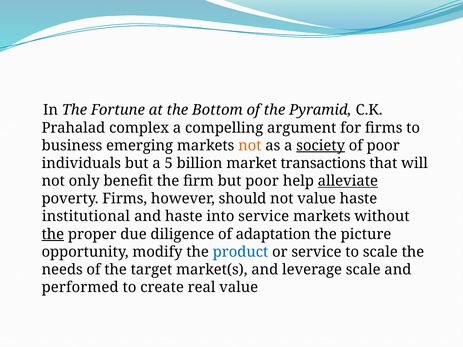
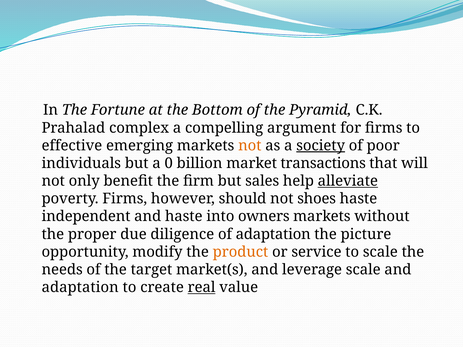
business: business -> effective
5: 5 -> 0
but poor: poor -> sales
not value: value -> shoes
institutional: institutional -> independent
into service: service -> owners
the at (53, 234) underline: present -> none
product colour: blue -> orange
performed at (80, 288): performed -> adaptation
real underline: none -> present
